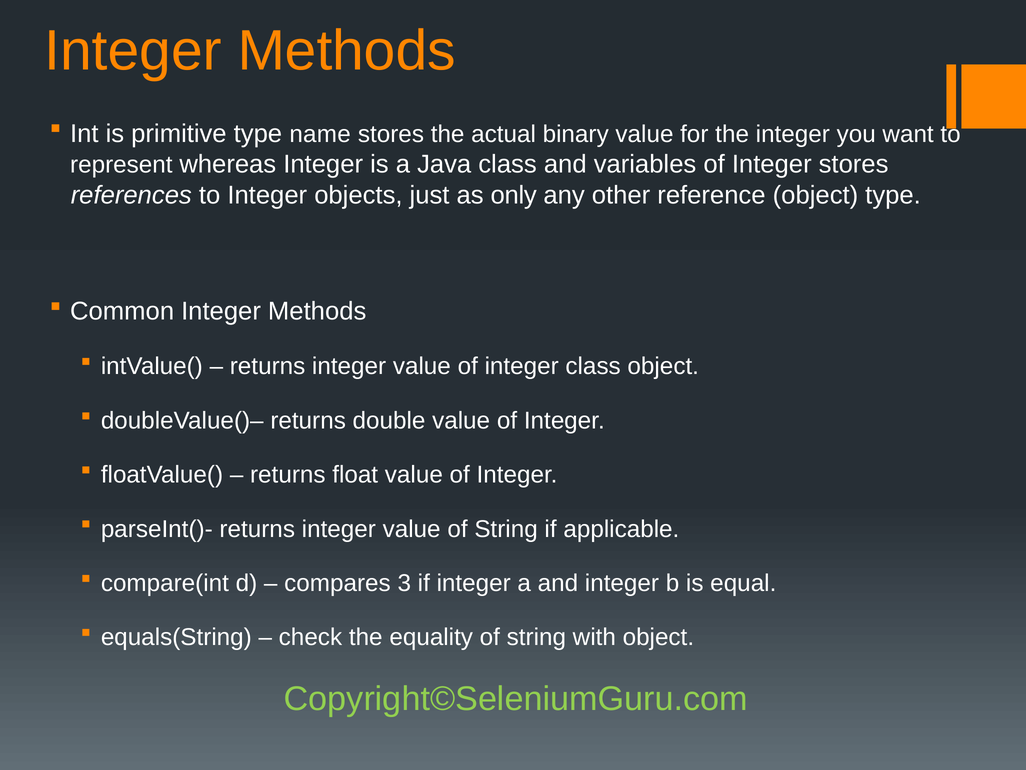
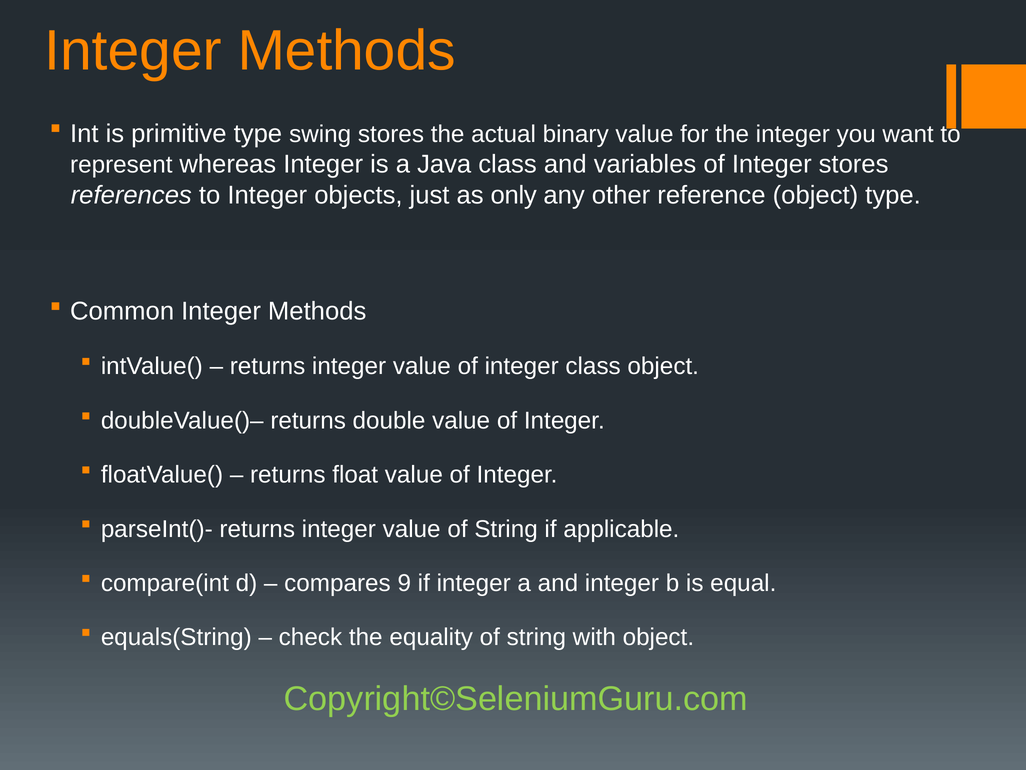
name: name -> swing
3: 3 -> 9
